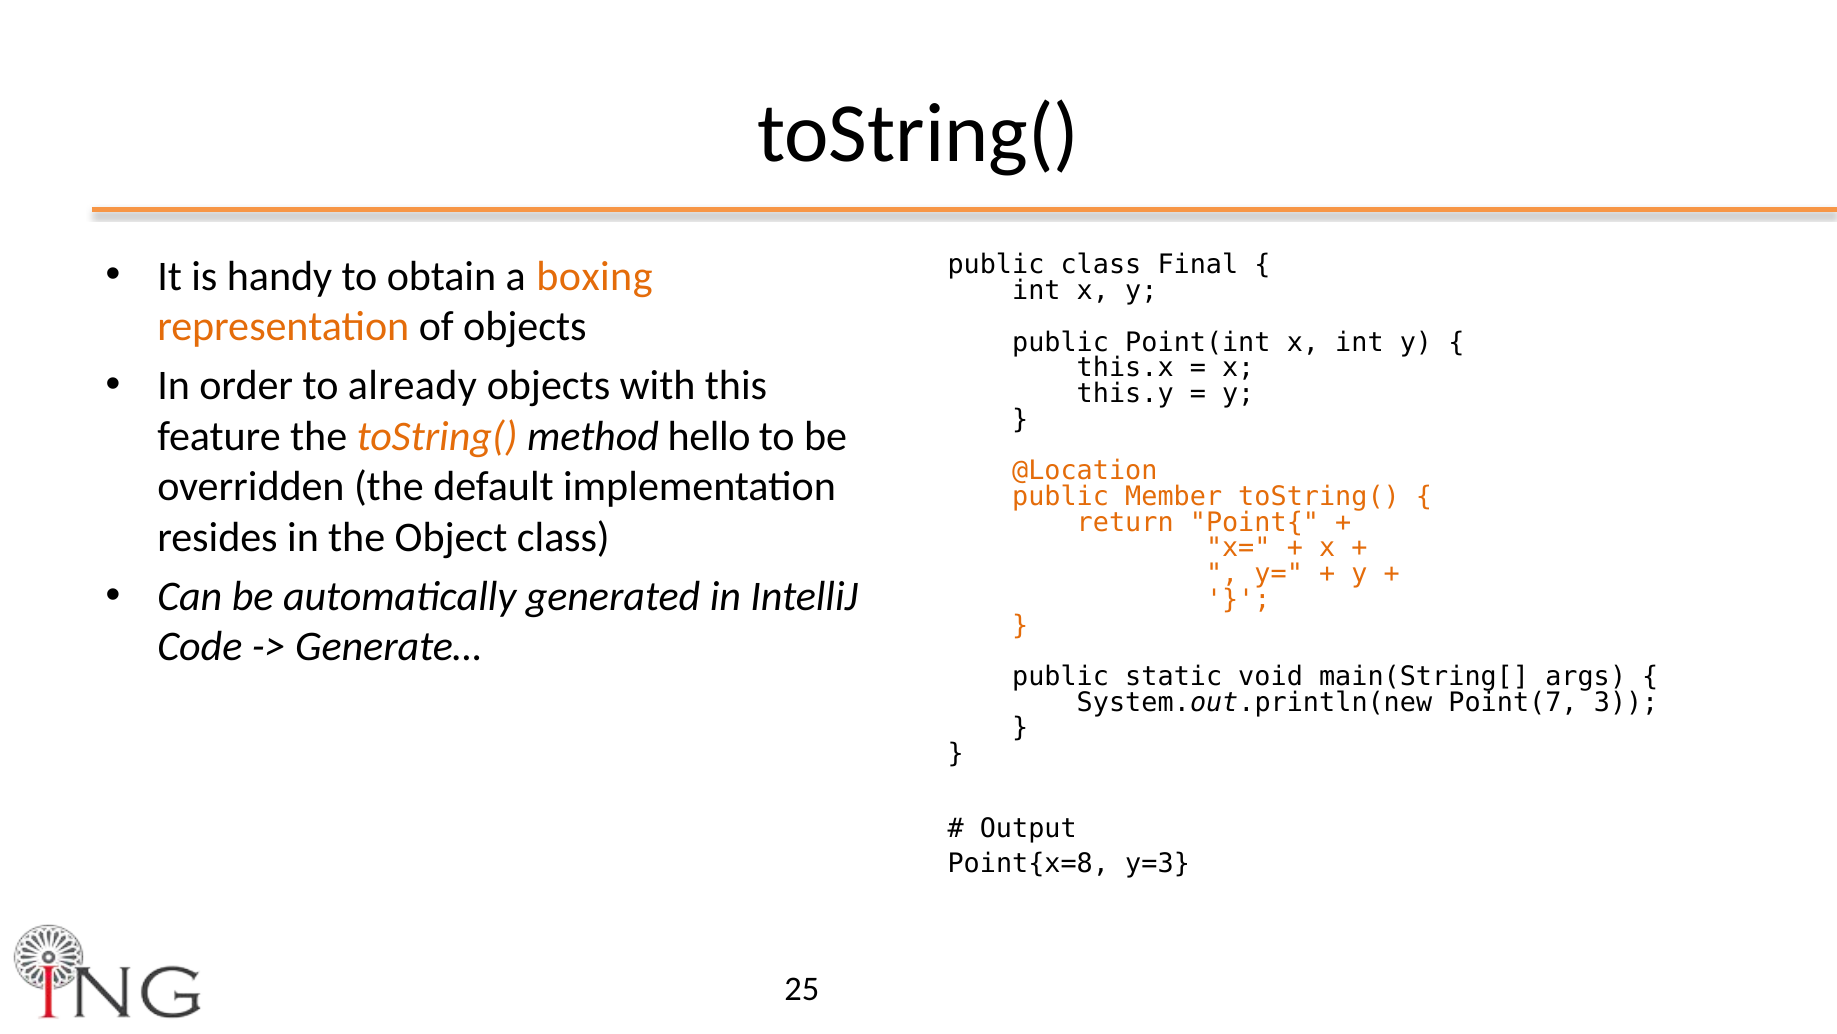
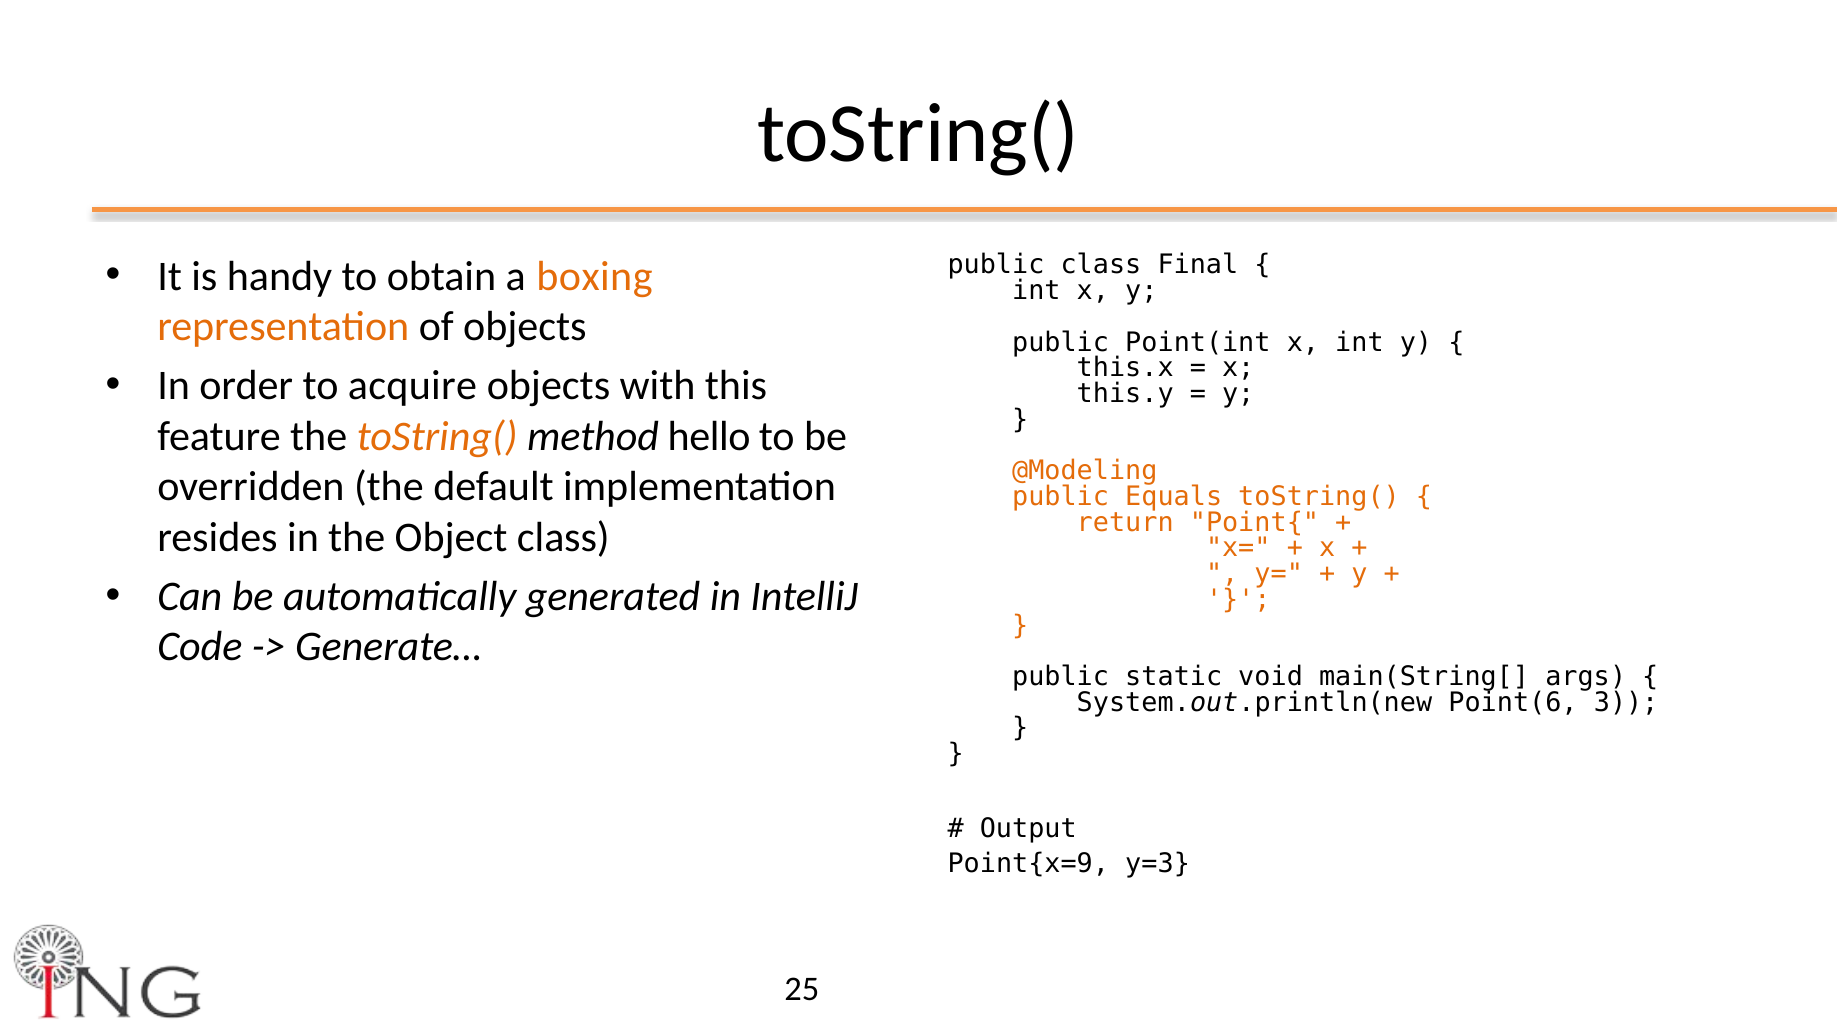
already: already -> acquire
@Location: @Location -> @Modeling
Member: Member -> Equals
Point(7: Point(7 -> Point(6
Point{x=8: Point{x=8 -> Point{x=9
